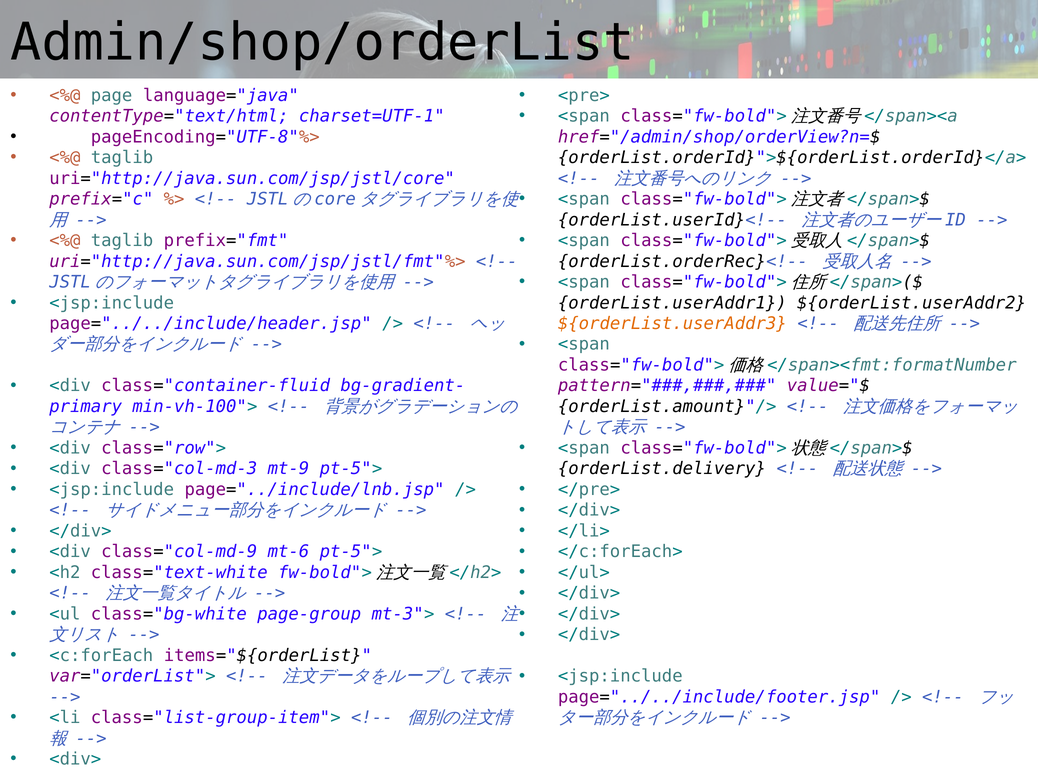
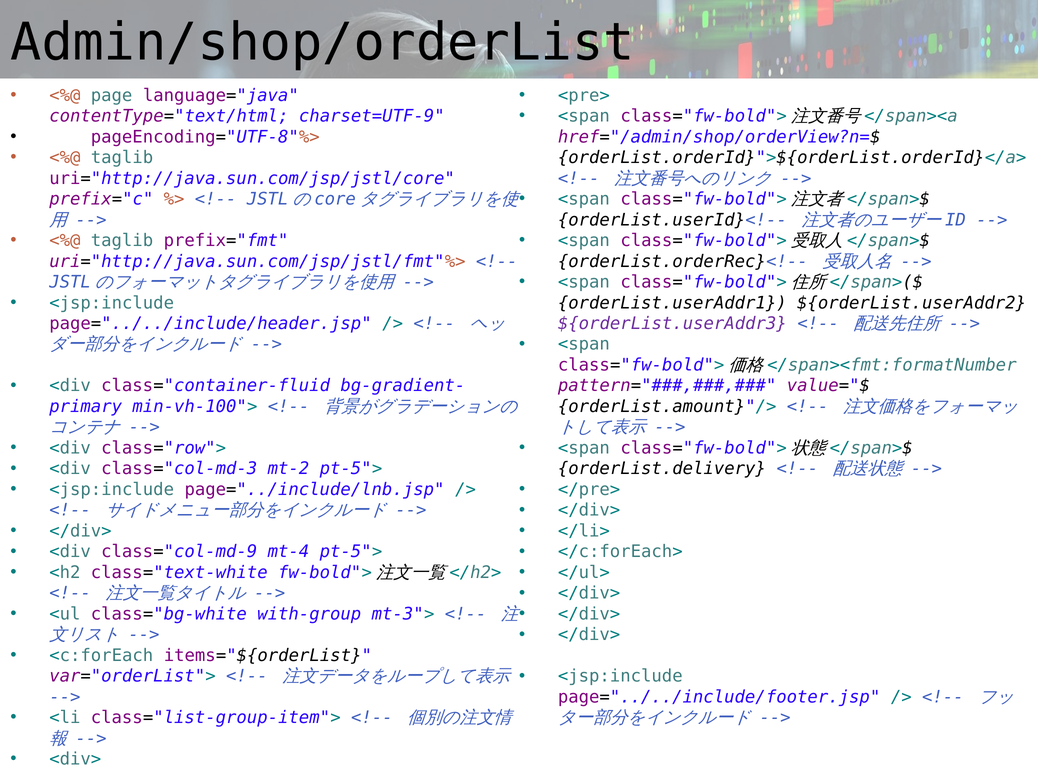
charset=UTF-1: charset=UTF-1 -> charset=UTF-9
${orderList.userAddr3 colour: orange -> purple
mt-9: mt-9 -> mt-2
mt-6: mt-6 -> mt-4
page-group: page-group -> with-group
